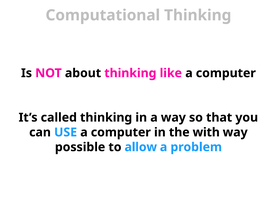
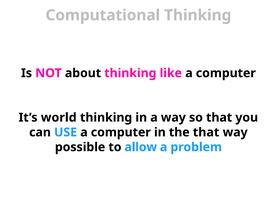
called: called -> world
the with: with -> that
